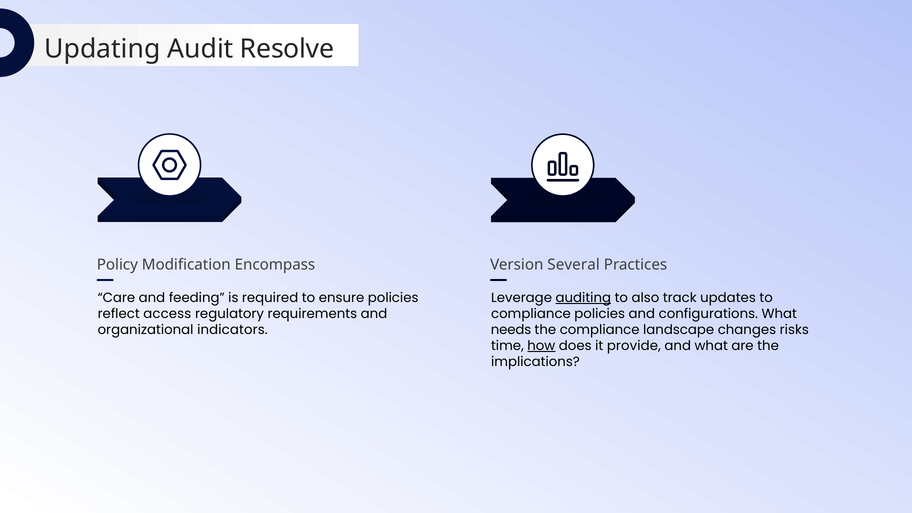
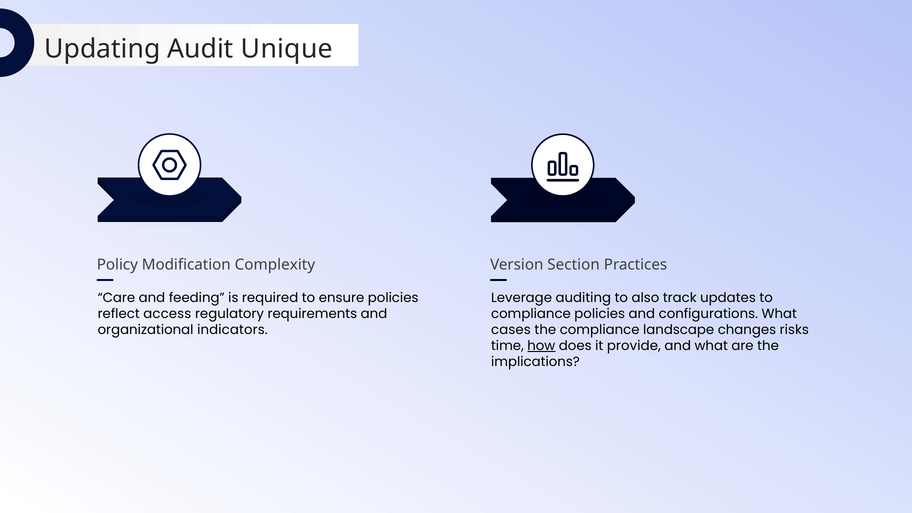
Resolve: Resolve -> Unique
Encompass: Encompass -> Complexity
Several: Several -> Section
auditing underline: present -> none
needs: needs -> cases
